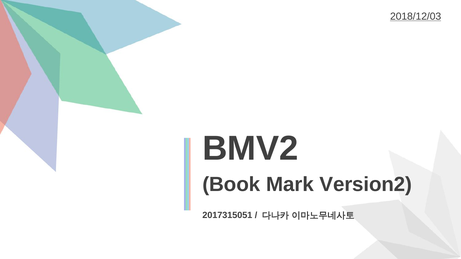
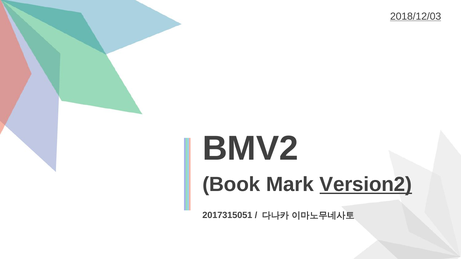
Version2 underline: none -> present
